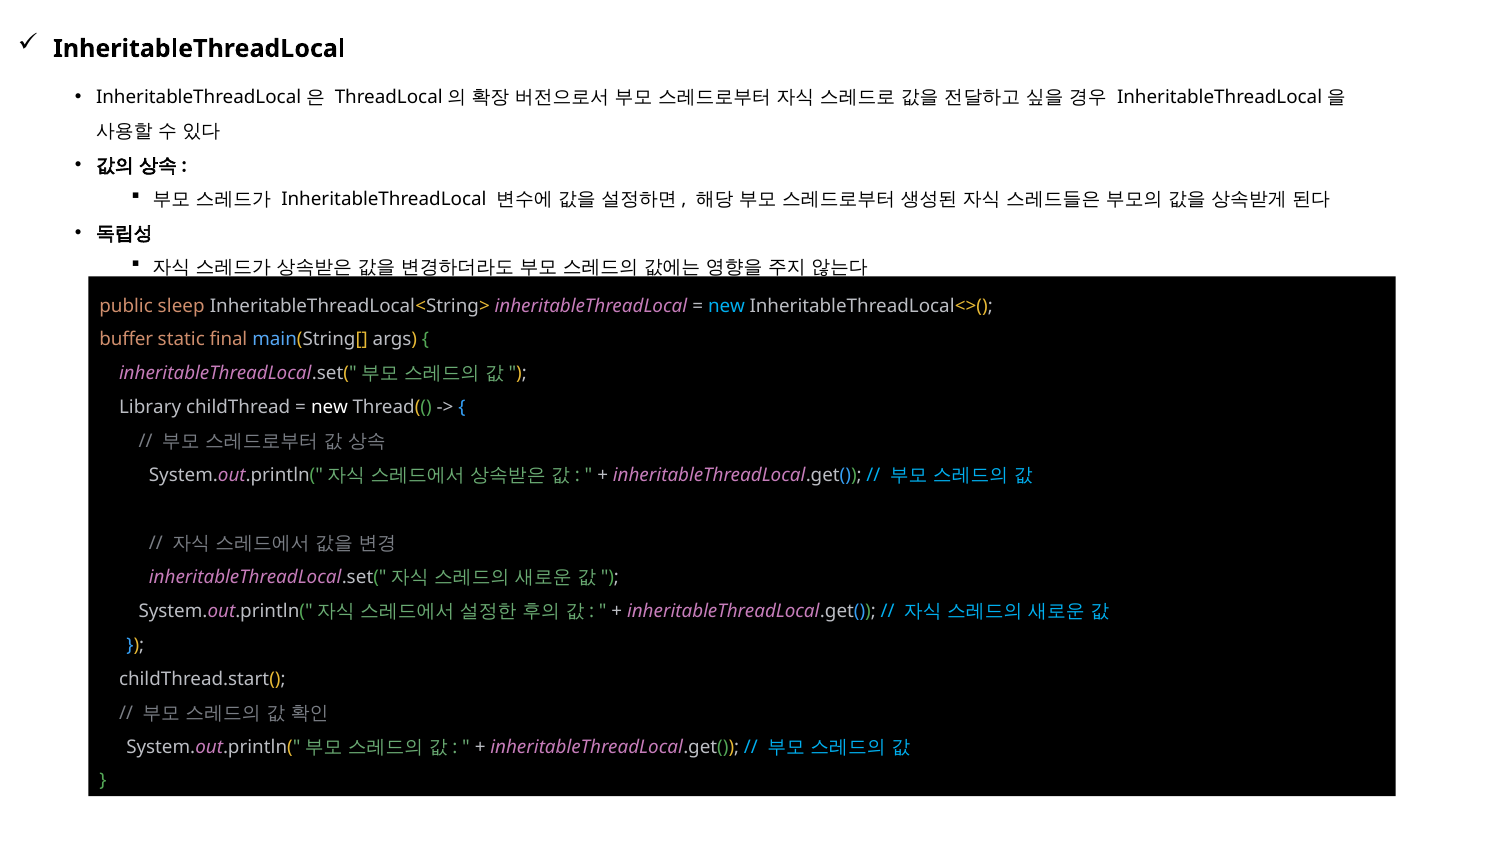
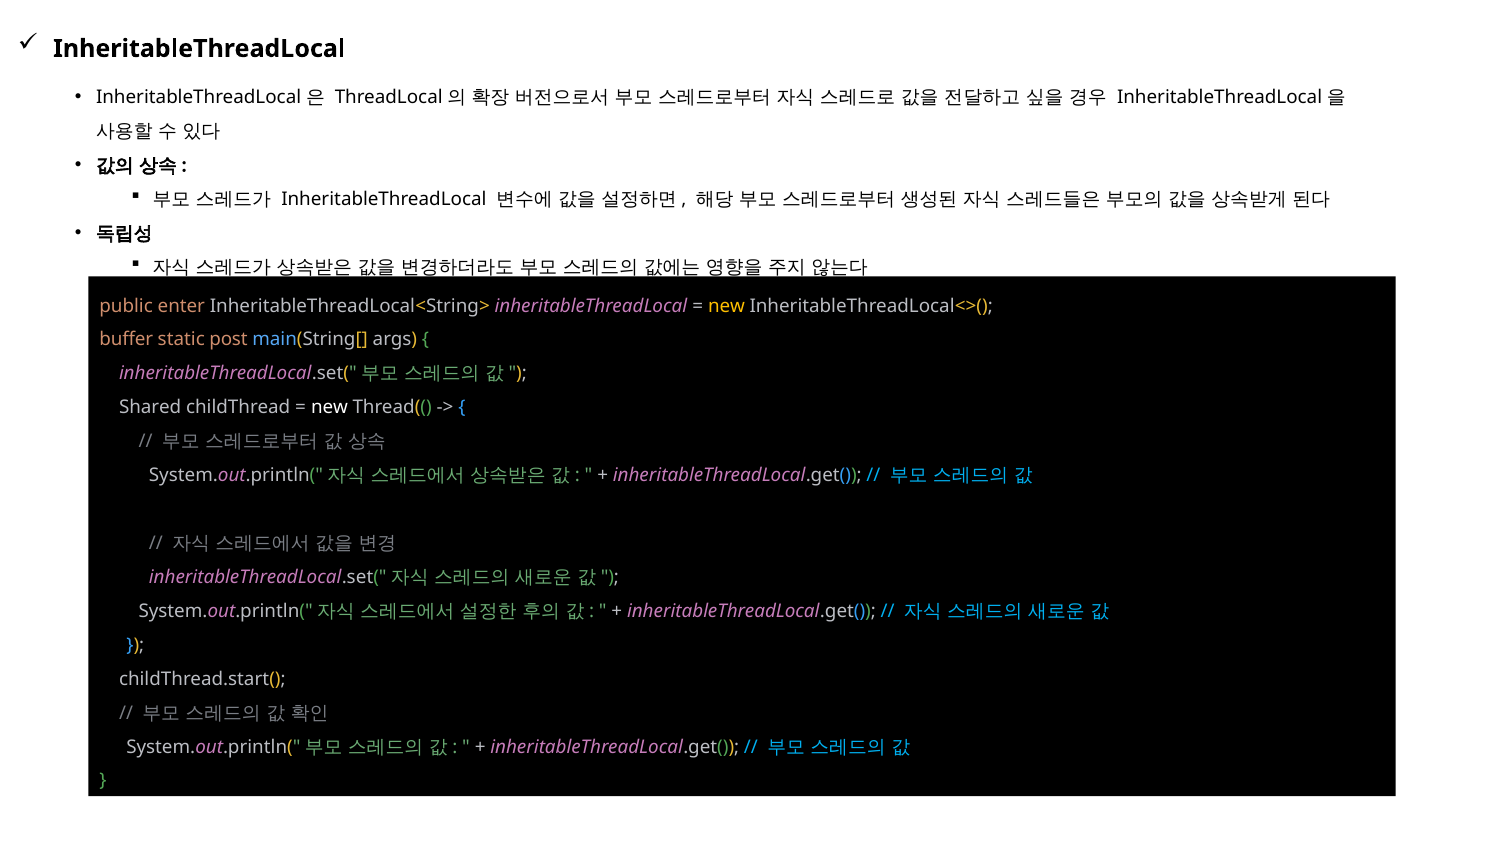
sleep: sleep -> enter
new at (726, 306) colour: light blue -> yellow
final: final -> post
Library: Library -> Shared
